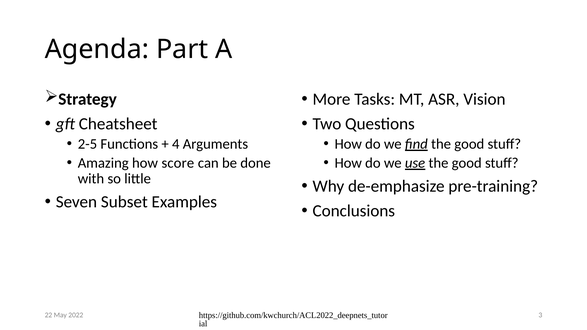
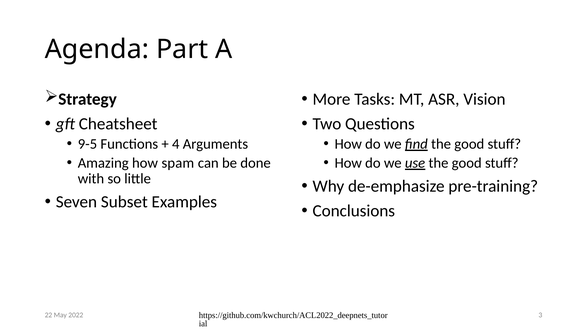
2-5: 2-5 -> 9-5
score: score -> spam
